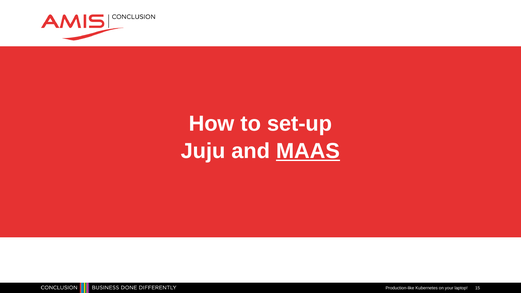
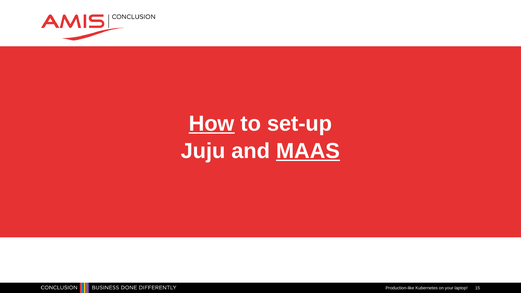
How underline: none -> present
